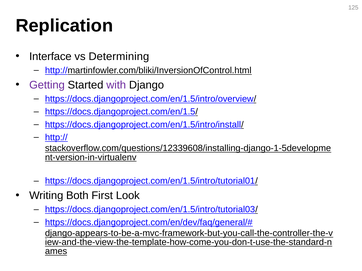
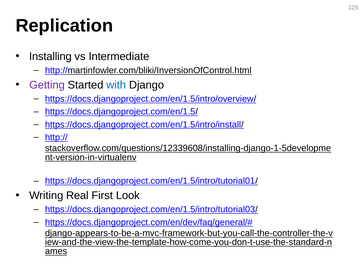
Interface: Interface -> Installing
Determining: Determining -> Intermediate
with colour: purple -> blue
Both: Both -> Real
